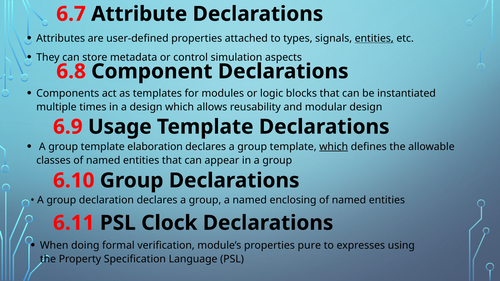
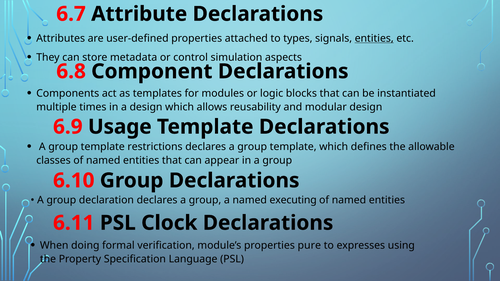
elaboration: elaboration -> restrictions
which at (334, 147) underline: present -> none
enclosing: enclosing -> executing
